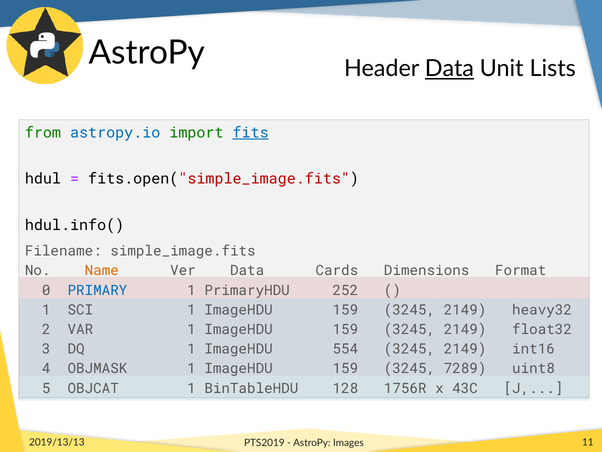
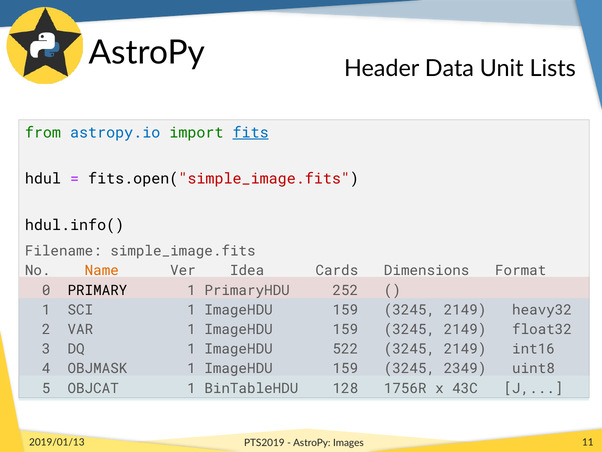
Data at (449, 69) underline: present -> none
Ver Data: Data -> Idea
PRIMARY colour: blue -> black
554: 554 -> 522
7289: 7289 -> 2349
2019/13/13: 2019/13/13 -> 2019/01/13
